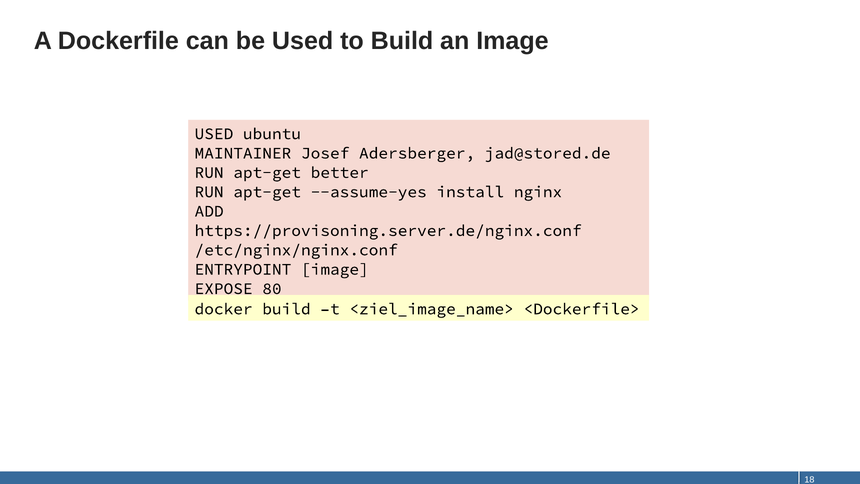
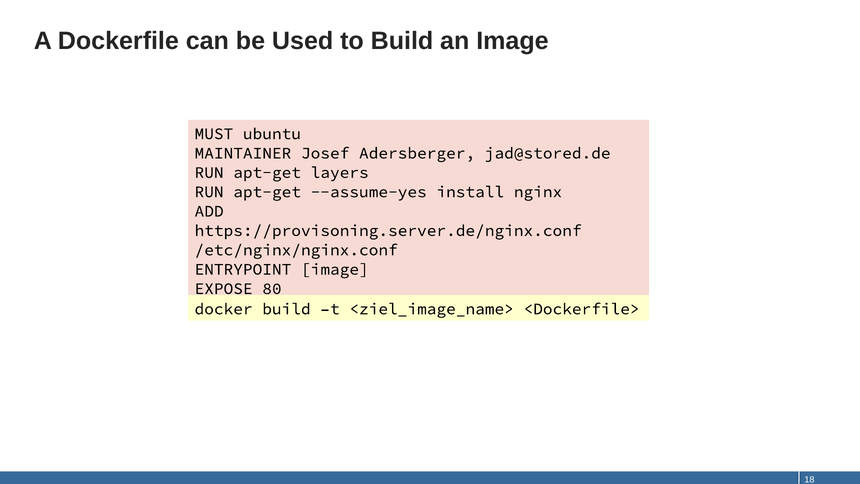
USED at (214, 134): USED -> MUST
better: better -> layers
